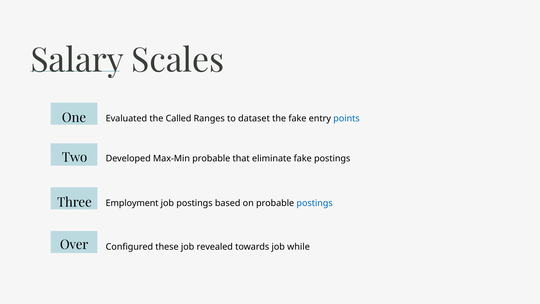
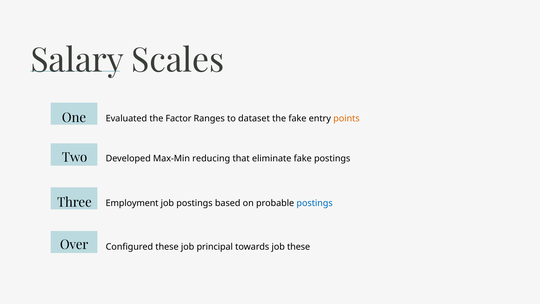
Called: Called -> Factor
points colour: blue -> orange
Max-Min probable: probable -> reducing
revealed: revealed -> principal
job while: while -> these
